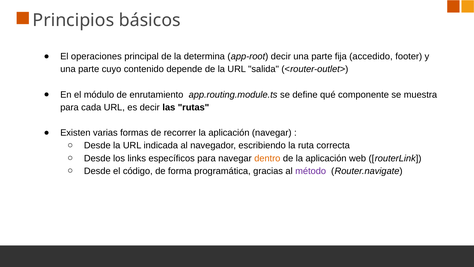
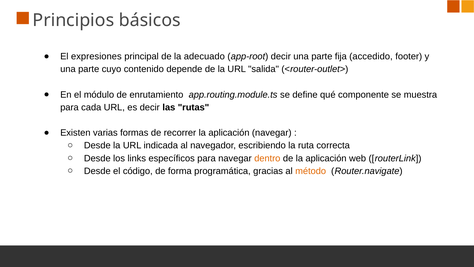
operaciones: operaciones -> expresiones
determina: determina -> adecuado
método colour: purple -> orange
